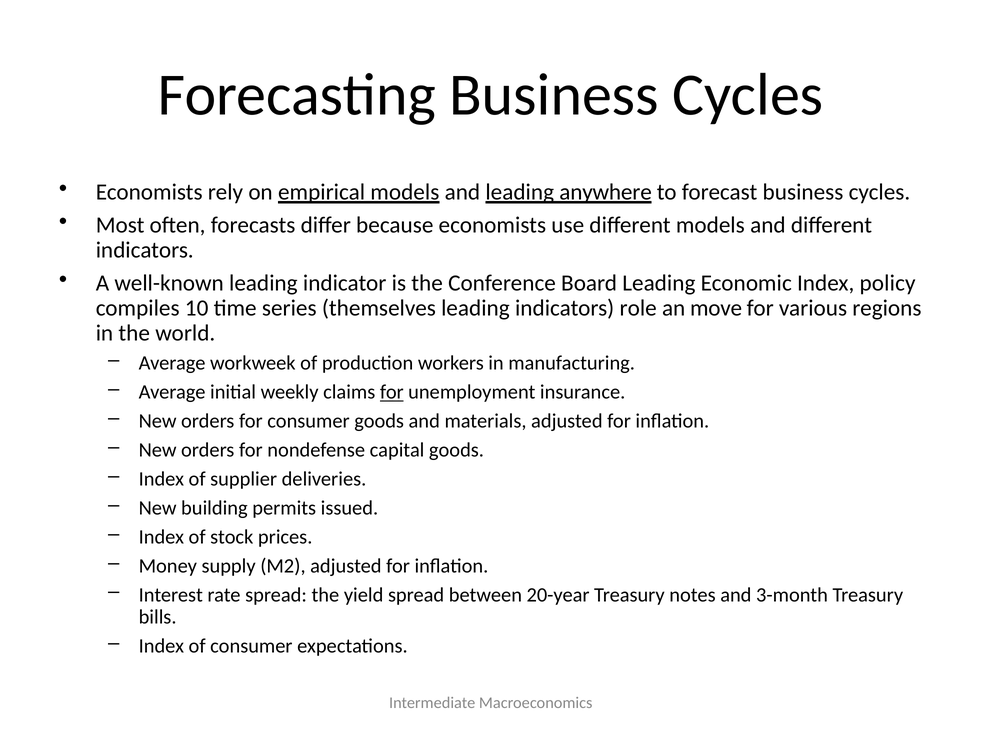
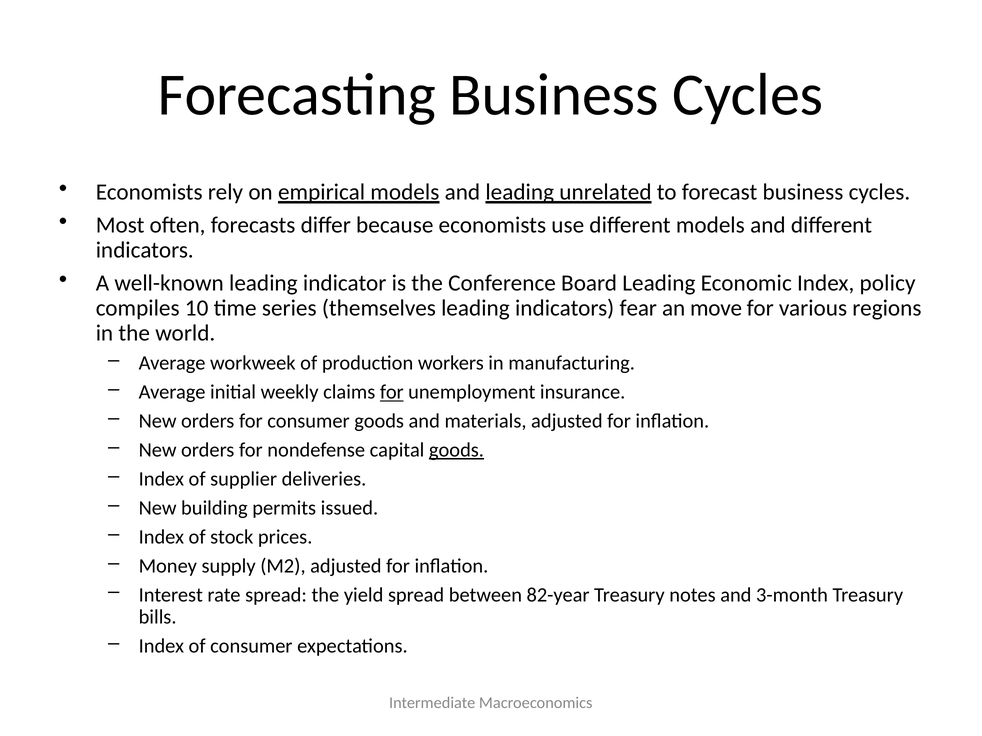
anywhere: anywhere -> unrelated
role: role -> fear
goods at (456, 450) underline: none -> present
20-year: 20-year -> 82-year
